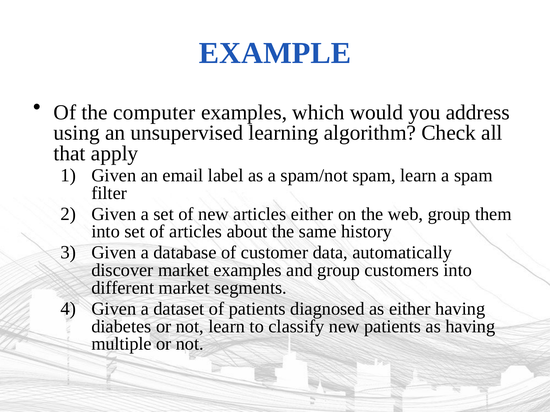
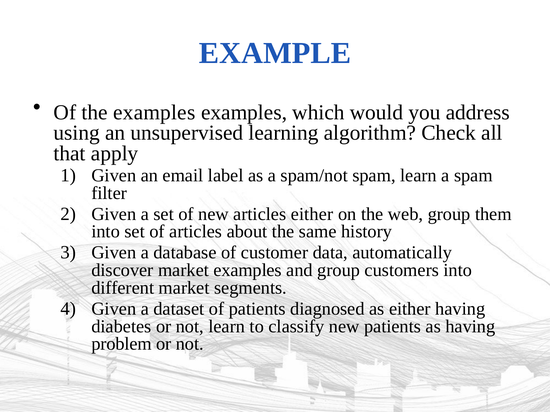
the computer: computer -> examples
multiple: multiple -> problem
